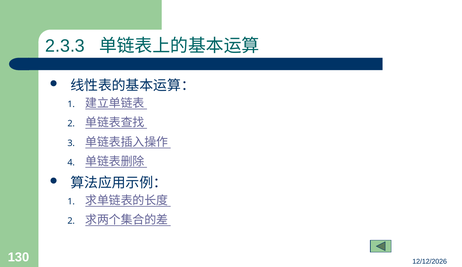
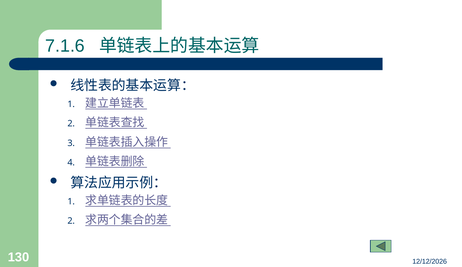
2.3.3: 2.3.3 -> 7.1.6
